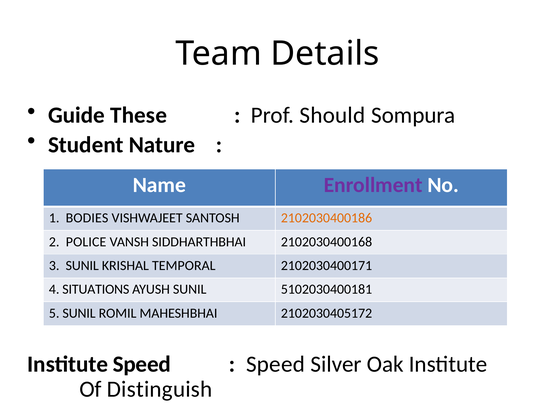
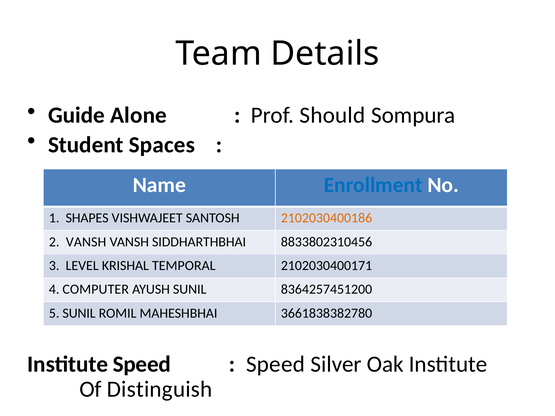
These: These -> Alone
Nature: Nature -> Spaces
Enrollment colour: purple -> blue
BODIES: BODIES -> SHAPES
2 POLICE: POLICE -> VANSH
2102030400168: 2102030400168 -> 8833802310456
3 SUNIL: SUNIL -> LEVEL
SITUATIONS: SITUATIONS -> COMPUTER
5102030400181: 5102030400181 -> 8364257451200
2102030405172: 2102030405172 -> 3661838382780
